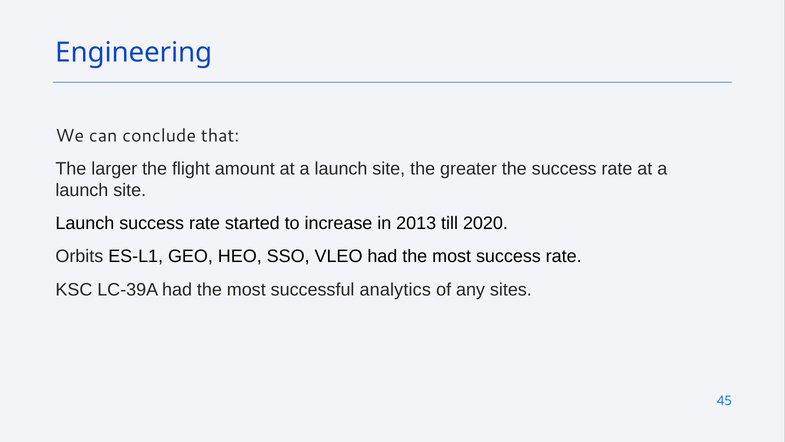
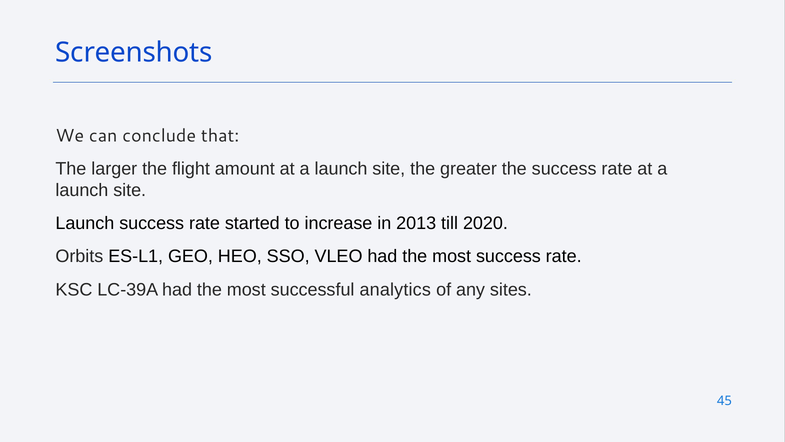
Engineering: Engineering -> Screenshots
